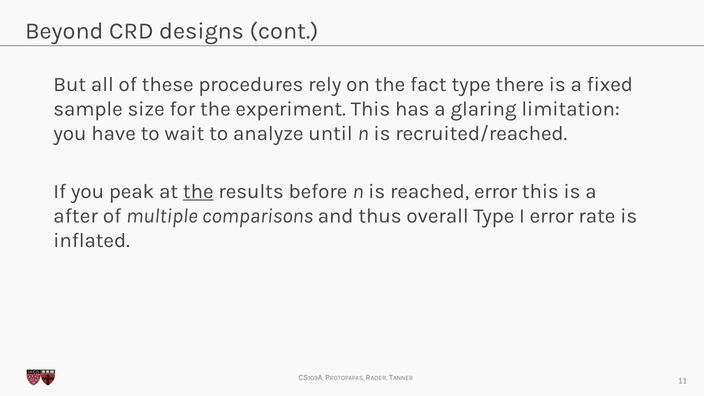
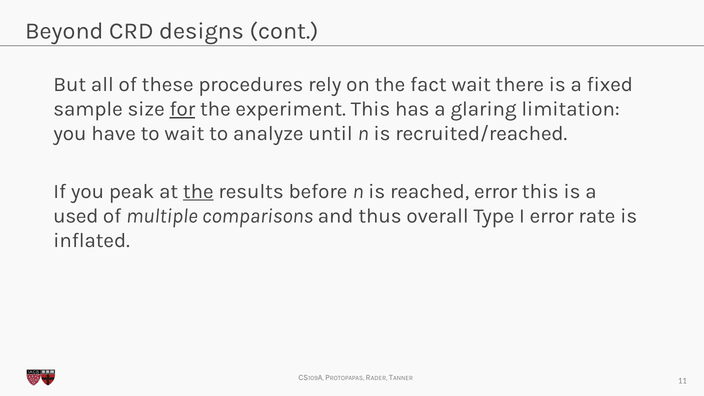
fact type: type -> wait
for underline: none -> present
after: after -> used
